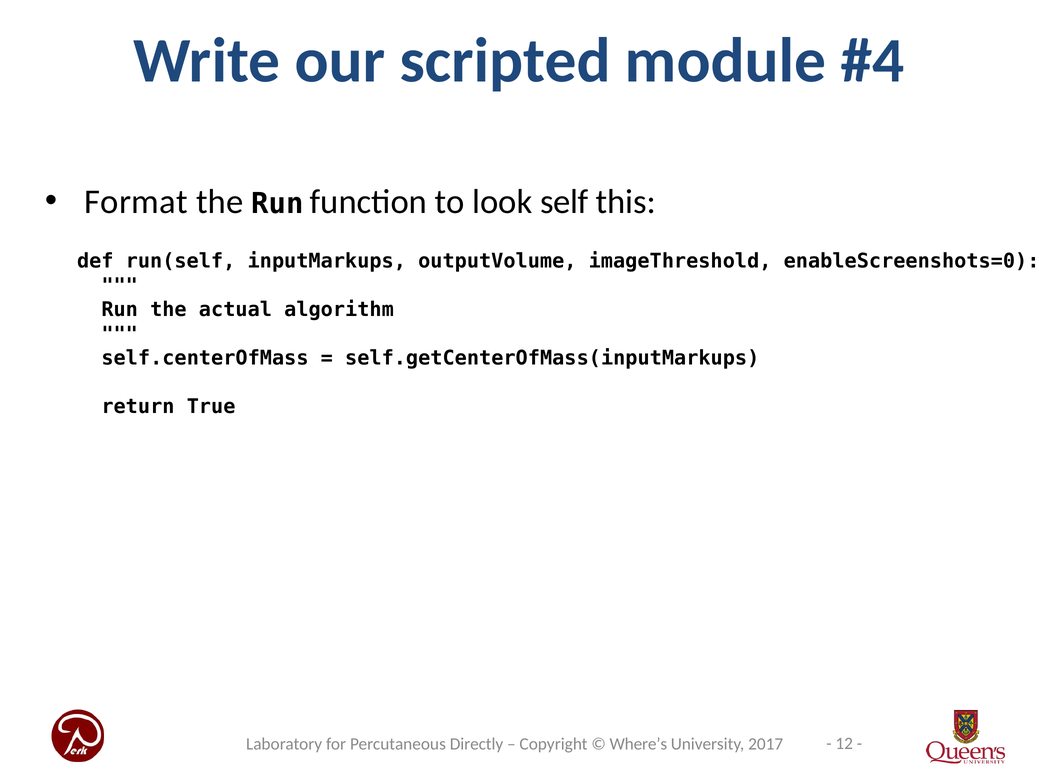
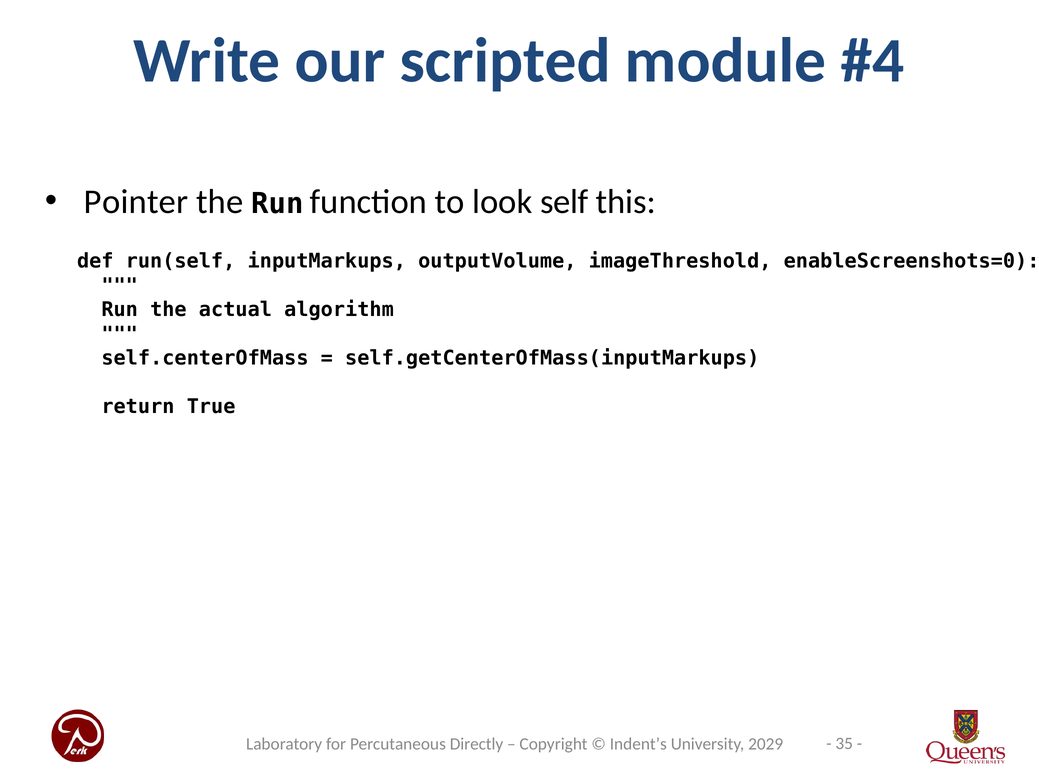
Format: Format -> Pointer
12: 12 -> 35
Where’s: Where’s -> Indent’s
2017: 2017 -> 2029
